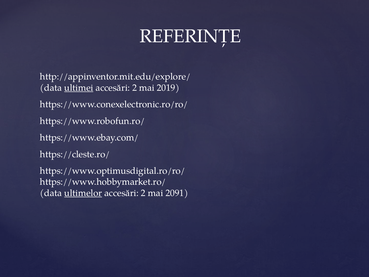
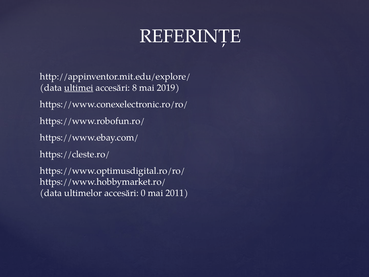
2 at (135, 88): 2 -> 8
ultimelor underline: present -> none
2 at (143, 193): 2 -> 0
2091: 2091 -> 2011
